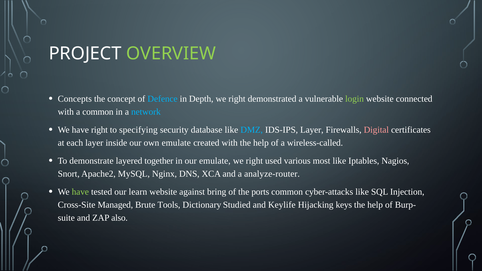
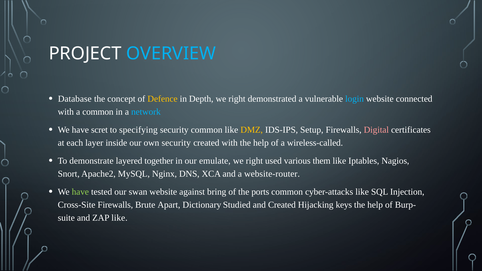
OVERVIEW colour: light green -> light blue
Concepts: Concepts -> Database
Defence colour: light blue -> yellow
login colour: light green -> light blue
have right: right -> scret
security database: database -> common
DMZ colour: light blue -> yellow
IDS-IPS Layer: Layer -> Setup
own emulate: emulate -> security
most: most -> them
analyze-router: analyze-router -> website-router
learn: learn -> swan
Cross-Site Managed: Managed -> Firewalls
Tools: Tools -> Apart
and Keylife: Keylife -> Created
ZAP also: also -> like
